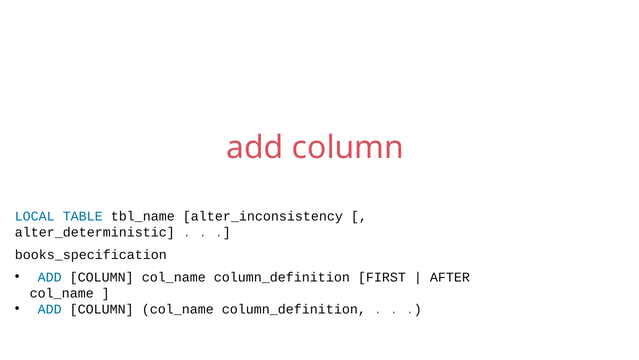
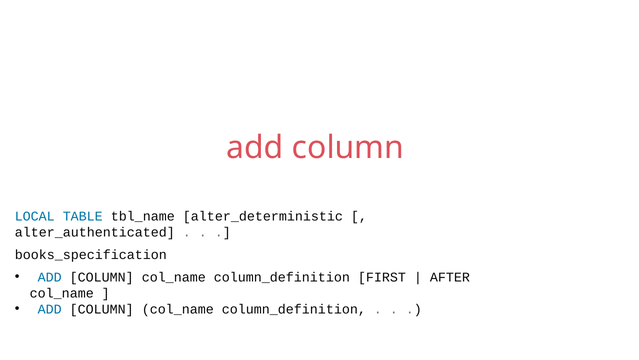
alter_inconsistency: alter_inconsistency -> alter_deterministic
alter_deterministic: alter_deterministic -> alter_authenticated
